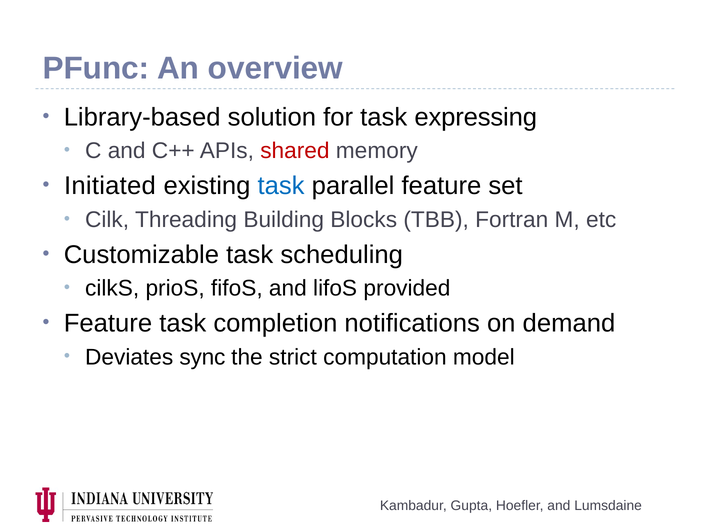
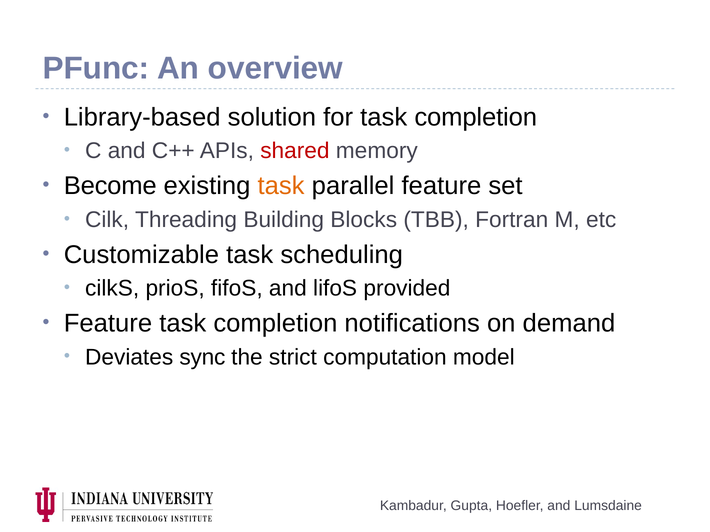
for task expressing: expressing -> completion
Initiated: Initiated -> Become
task at (281, 186) colour: blue -> orange
